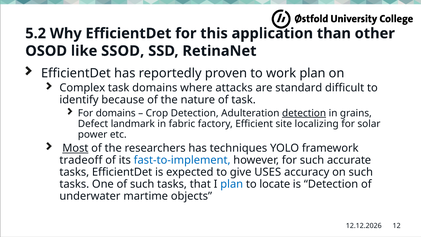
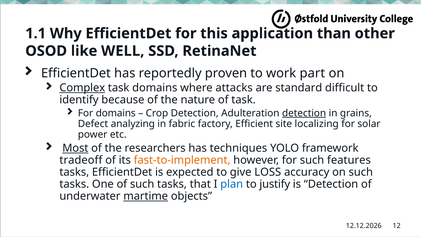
5.2: 5.2 -> 1.1
SSOD: SSOD -> WELL
work plan: plan -> part
Complex underline: none -> present
landmark: landmark -> analyzing
fast-to-implement colour: blue -> orange
accurate: accurate -> features
USES: USES -> LOSS
locate: locate -> justify
martime underline: none -> present
